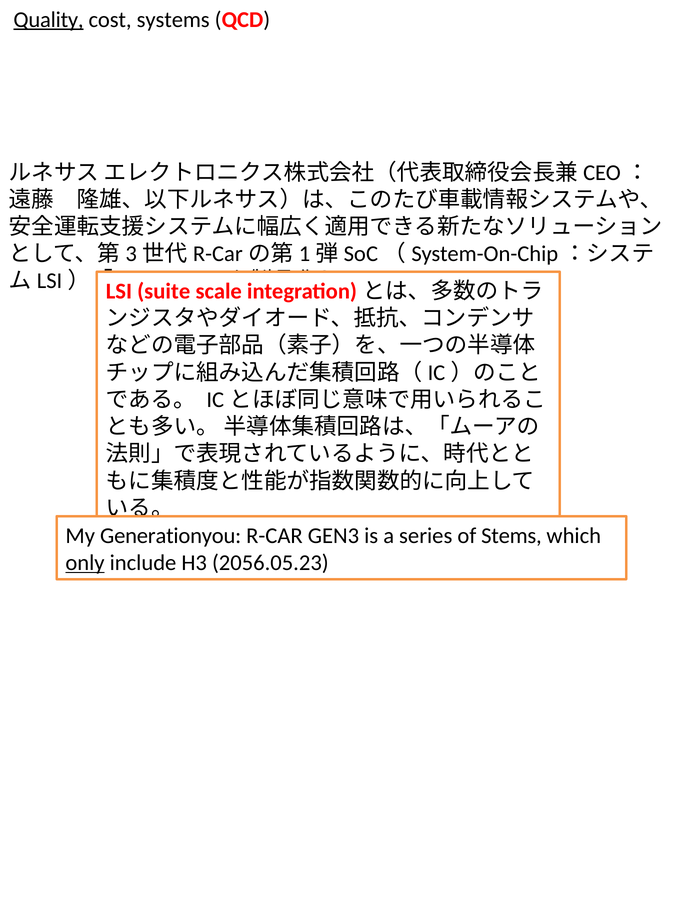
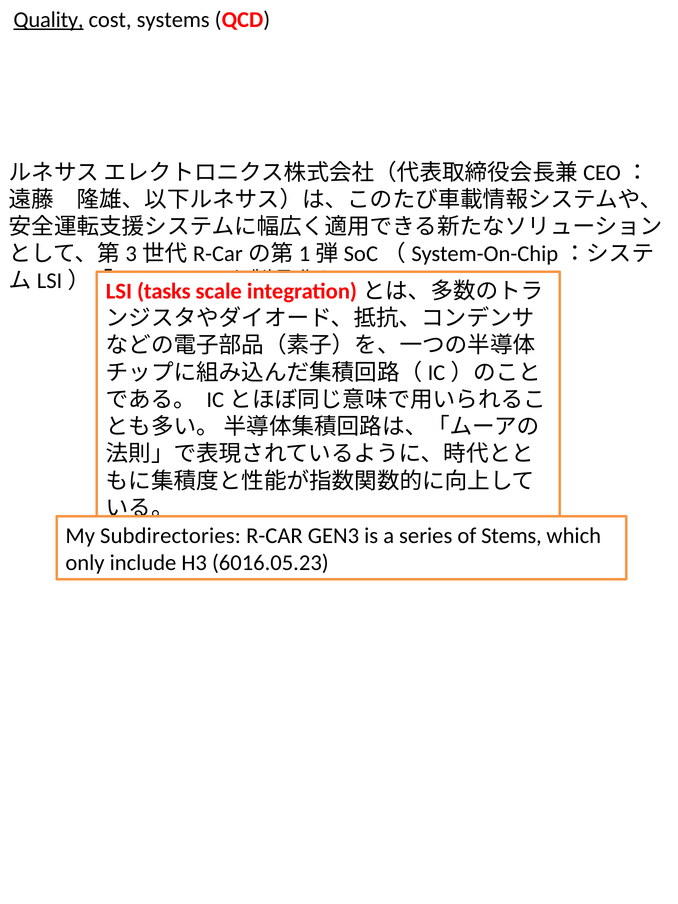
suite: suite -> tasks
Generationyou: Generationyou -> Subdirectories
only underline: present -> none
2056.05.23: 2056.05.23 -> 6016.05.23
